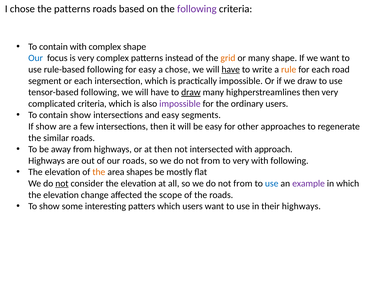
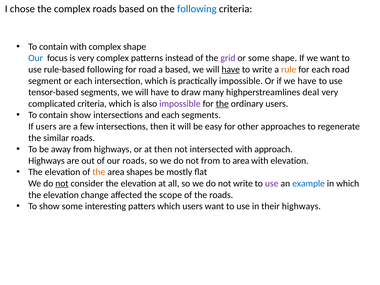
the patterns: patterns -> complex
following at (197, 9) colour: purple -> blue
grid colour: orange -> purple
or many: many -> some
for easy: easy -> road
a chose: chose -> based
we draw: draw -> have
tensor-based following: following -> segments
draw at (191, 92) underline: present -> none
highperstreamlines then: then -> deal
the at (222, 104) underline: none -> present
and easy: easy -> each
If show: show -> users
to very: very -> area
with following: following -> elevation
from at (243, 183): from -> write
use at (272, 183) colour: blue -> purple
example colour: purple -> blue
